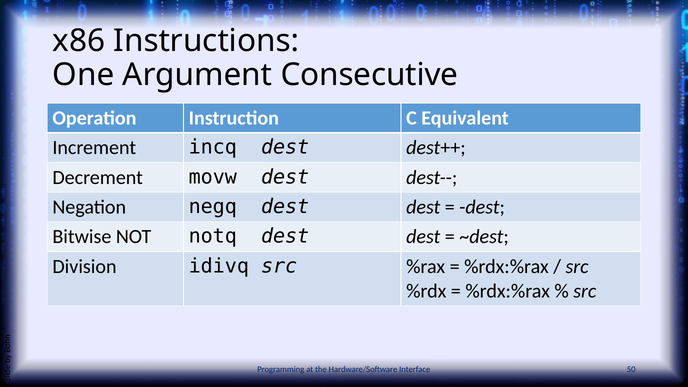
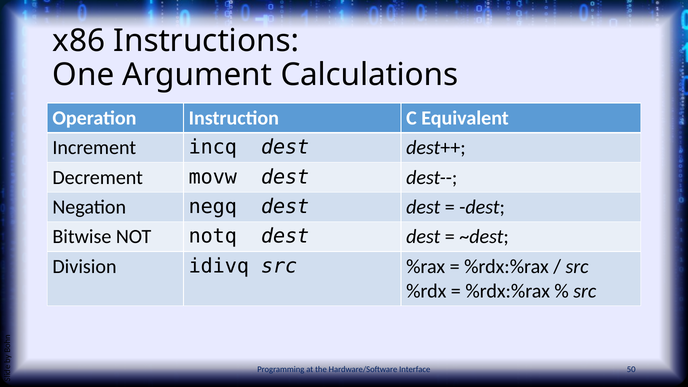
Consecutive: Consecutive -> Calculations
